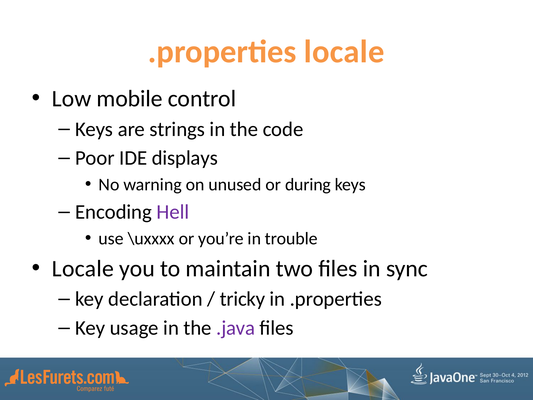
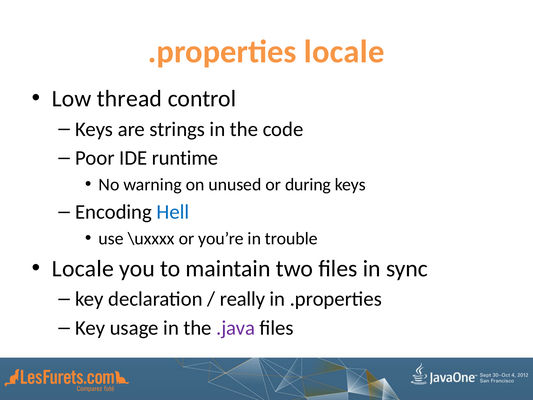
mobile: mobile -> thread
displays: displays -> runtime
Hell colour: purple -> blue
tricky: tricky -> really
